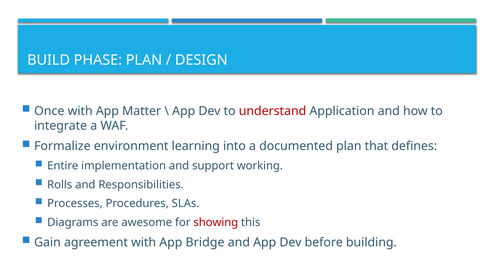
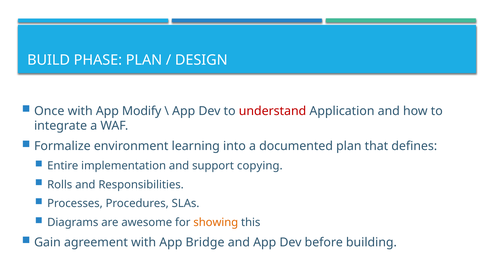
Matter: Matter -> Modify
working: working -> copying
showing colour: red -> orange
